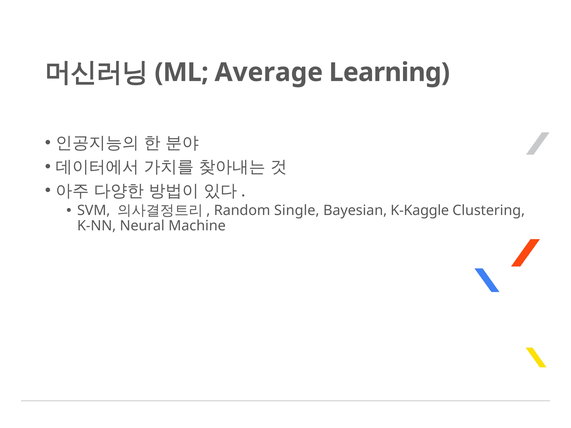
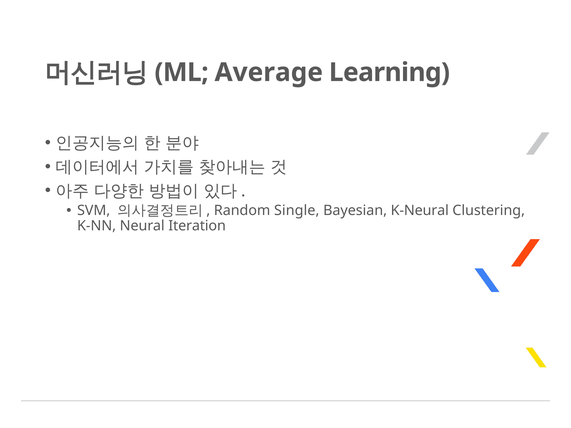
K-Kaggle: K-Kaggle -> K-Neural
Machine: Machine -> Iteration
